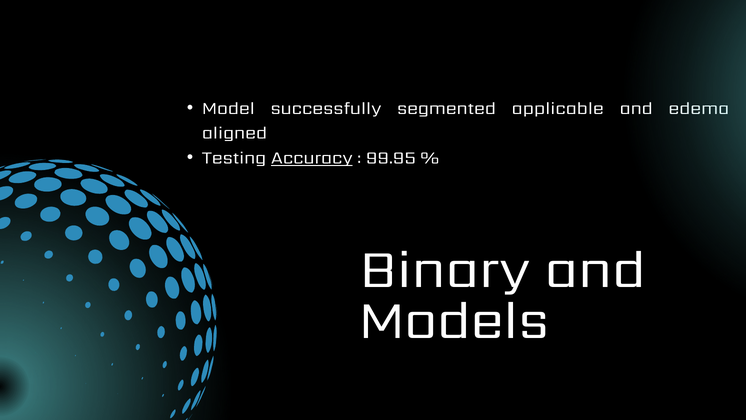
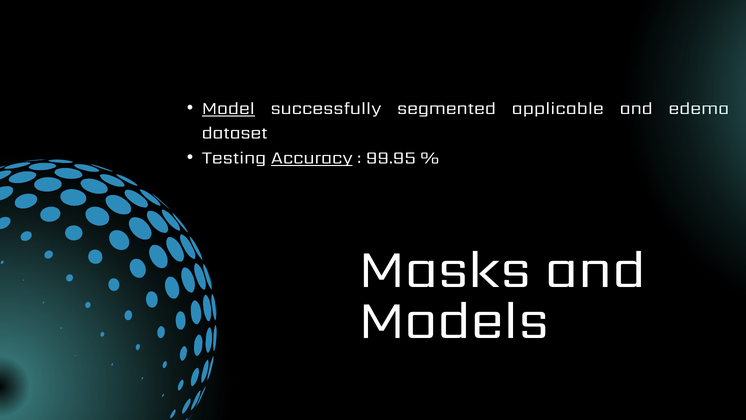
Model underline: none -> present
aligned: aligned -> dataset
Binary: Binary -> Masks
